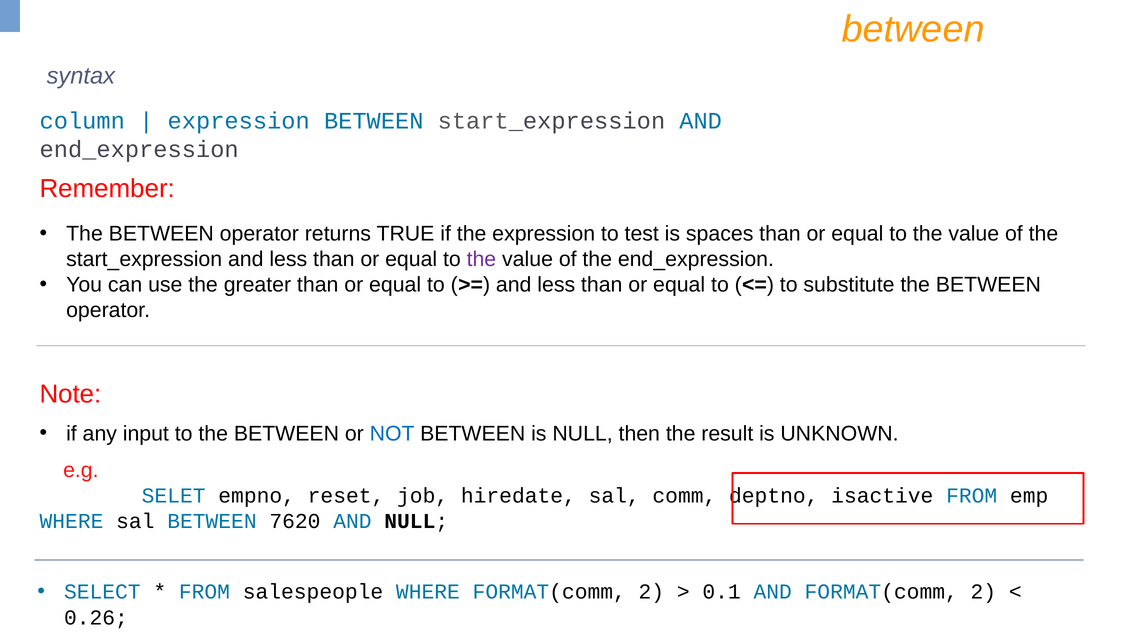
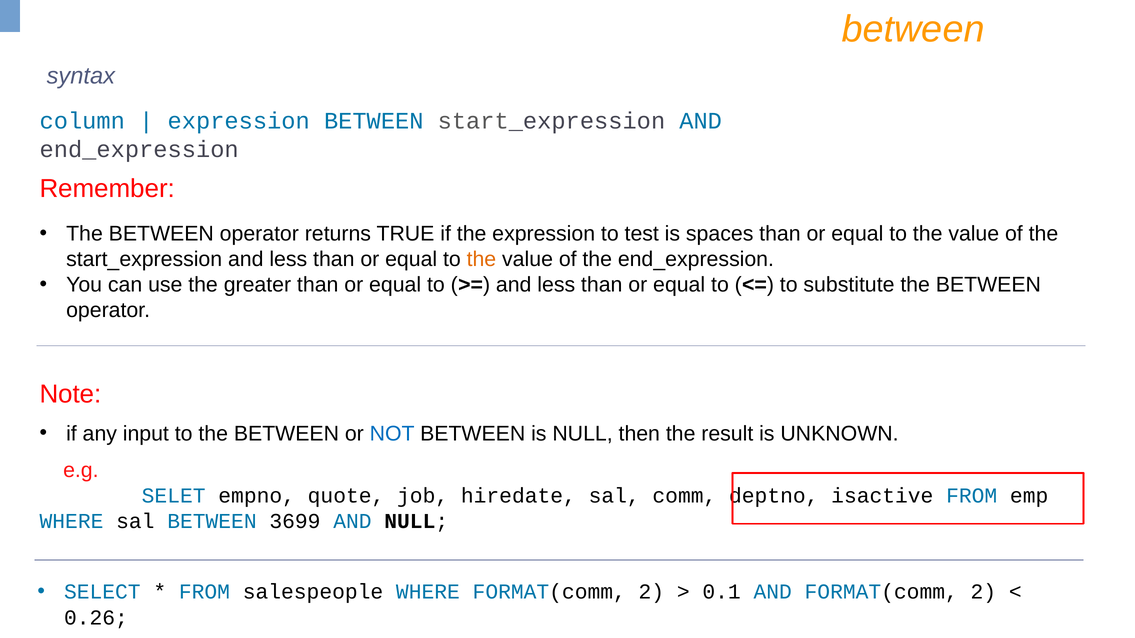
the at (481, 259) colour: purple -> orange
reset: reset -> quote
7620: 7620 -> 3699
